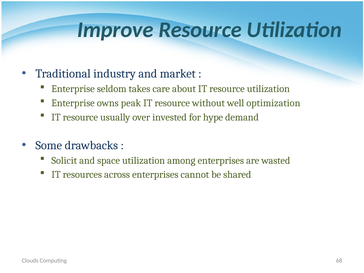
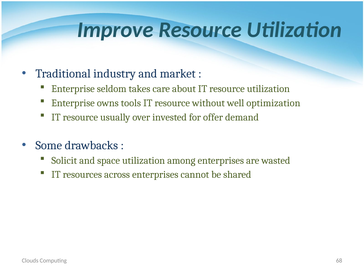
peak: peak -> tools
hype: hype -> offer
